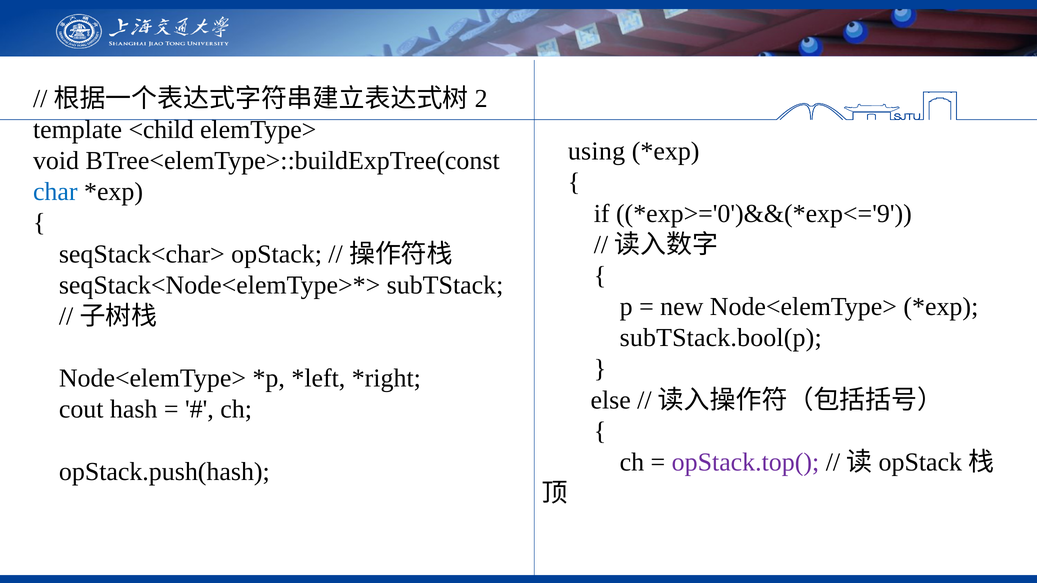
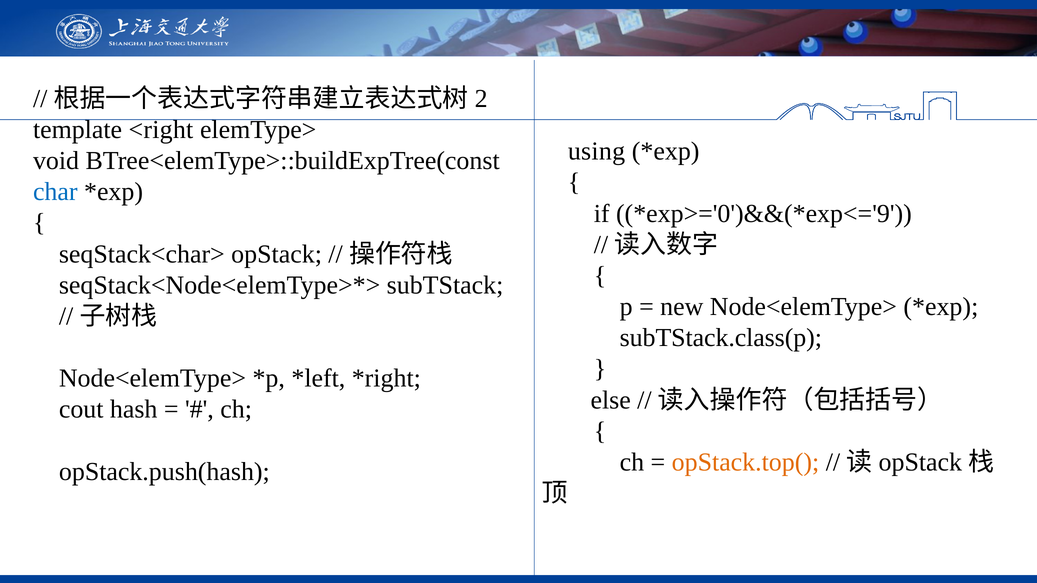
<child: <child -> <right
subTStack.bool(p: subTStack.bool(p -> subTStack.class(p
opStack.top( colour: purple -> orange
